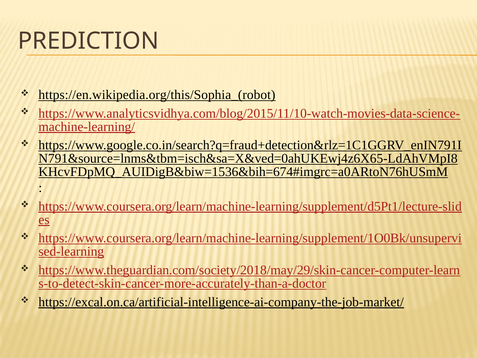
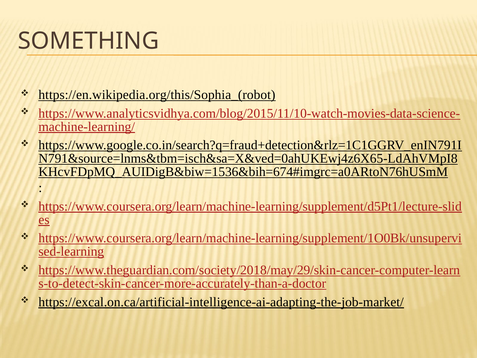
PREDICTION: PREDICTION -> SOMETHING
https://excal.on.ca/artificial-intelligence-ai-company-the-job-market/: https://excal.on.ca/artificial-intelligence-ai-company-the-job-market/ -> https://excal.on.ca/artificial-intelligence-ai-adapting-the-job-market/
